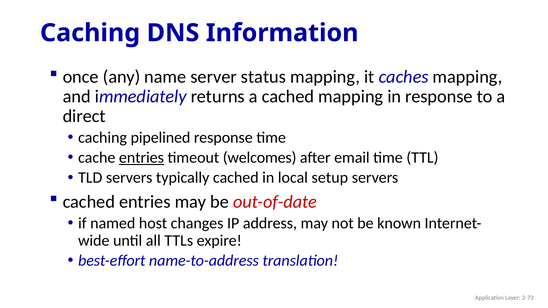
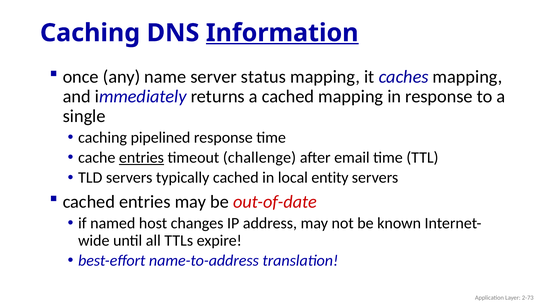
Information underline: none -> present
direct: direct -> single
welcomes: welcomes -> challenge
setup: setup -> entity
